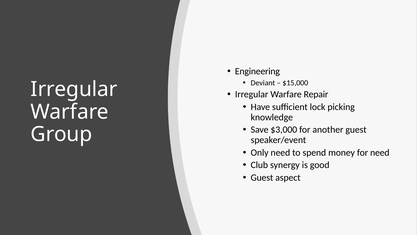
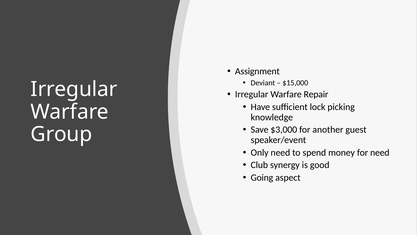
Engineering: Engineering -> Assignment
Guest at (262, 177): Guest -> Going
